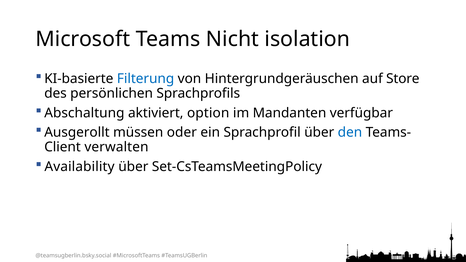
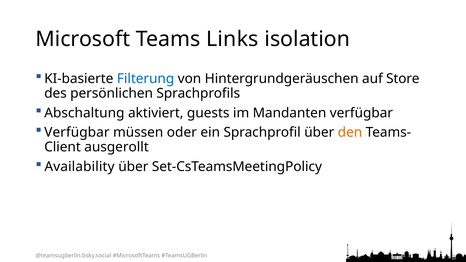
Nicht: Nicht -> Links
option: option -> guests
Ausgerollt at (77, 133): Ausgerollt -> Verfügbar
den colour: blue -> orange
verwalten: verwalten -> ausgerollt
